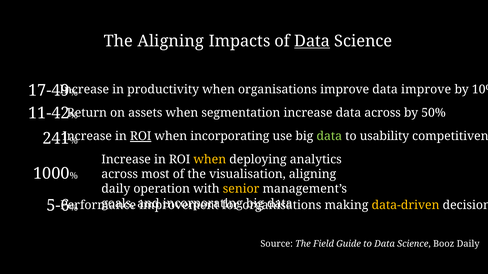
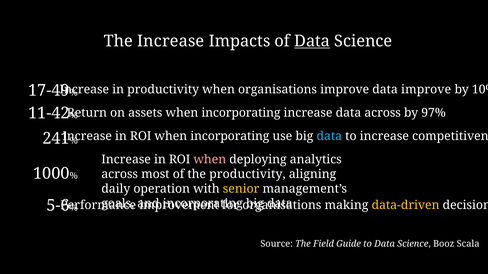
The Aligning: Aligning -> Increase
assets when segmentation: segmentation -> incorporating
50%: 50% -> 97%
ROI at (141, 137) underline: present -> none
data at (329, 137) colour: light green -> light blue
to usability: usability -> increase
when at (210, 160) colour: yellow -> pink
the visualisation: visualisation -> productivity
Booz Daily: Daily -> Scala
